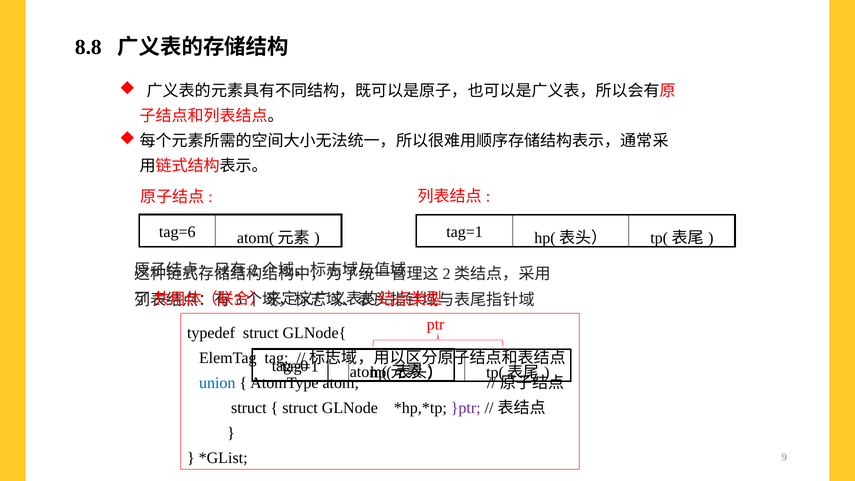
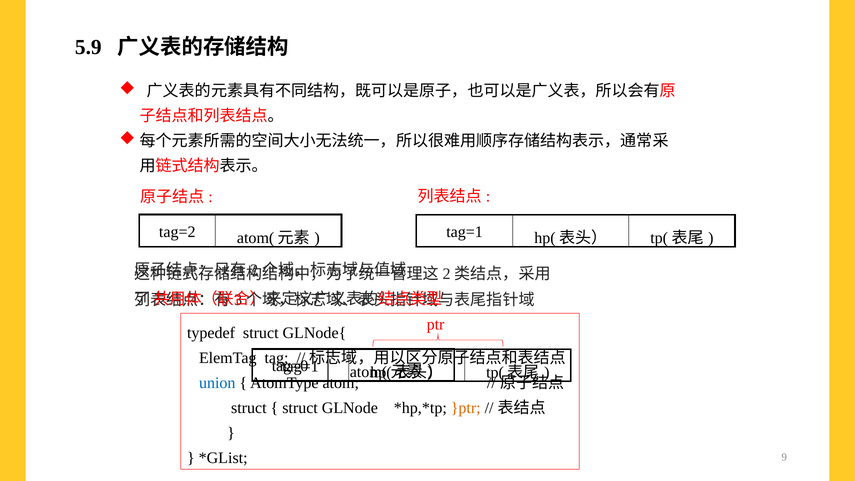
8.8: 8.8 -> 5.9
tag=6: tag=6 -> tag=2
}ptr colour: purple -> orange
